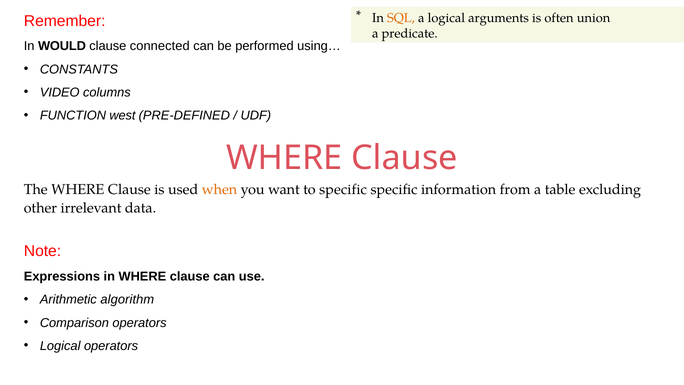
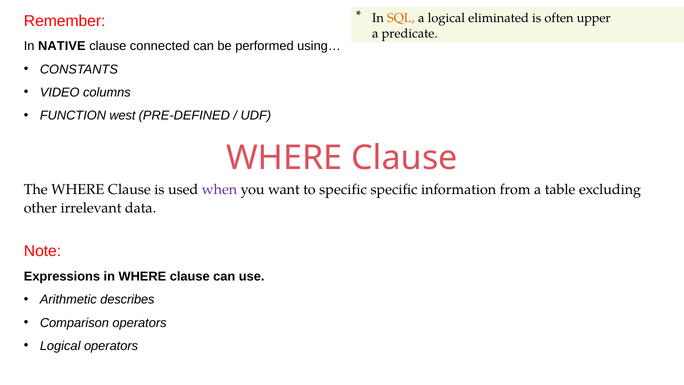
arguments: arguments -> eliminated
union: union -> upper
WOULD: WOULD -> NATIVE
when colour: orange -> purple
algorithm: algorithm -> describes
